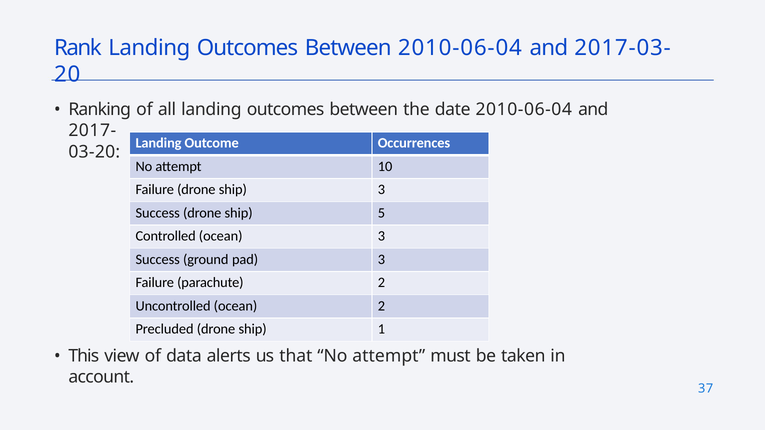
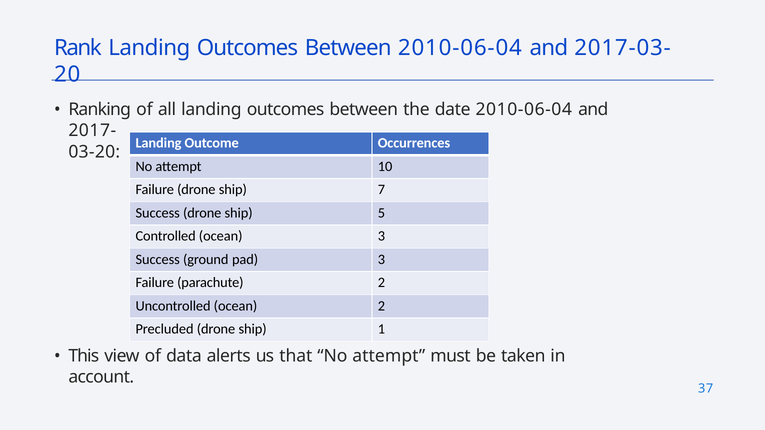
ship 3: 3 -> 7
